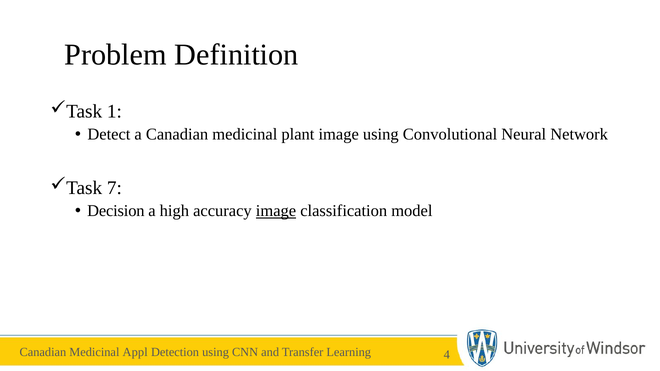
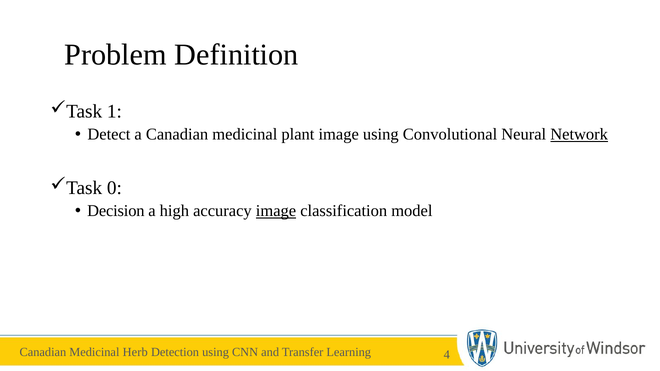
Network underline: none -> present
7: 7 -> 0
Appl: Appl -> Herb
